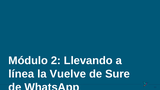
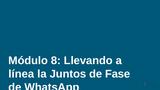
2: 2 -> 8
Vuelve: Vuelve -> Juntos
Sure: Sure -> Fase
